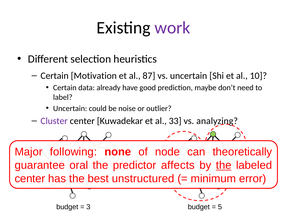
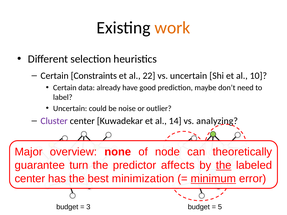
work colour: purple -> orange
Motivation: Motivation -> Constraints
87: 87 -> 22
33: 33 -> 14
following: following -> overview
oral: oral -> turn
unstructured: unstructured -> minimization
minimum underline: none -> present
